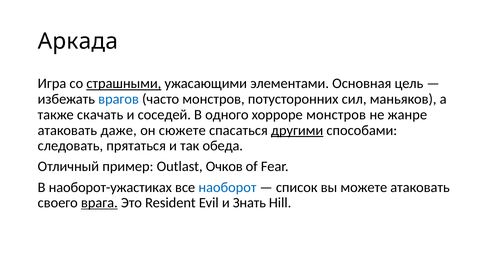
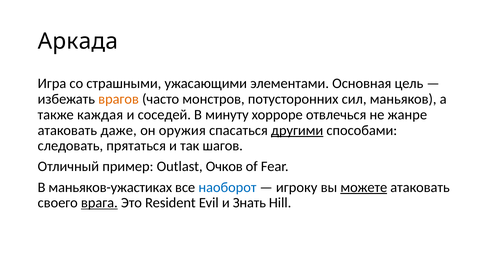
страшными underline: present -> none
врагов colour: blue -> orange
скачать: скачать -> каждая
одного: одного -> минуту
хорроре монстров: монстров -> отвлечься
сюжете: сюжете -> оружия
обеда: обеда -> шагов
наоборот-ужастиках: наоборот-ужастиках -> маньяков-ужастиках
список: список -> игроку
можете underline: none -> present
